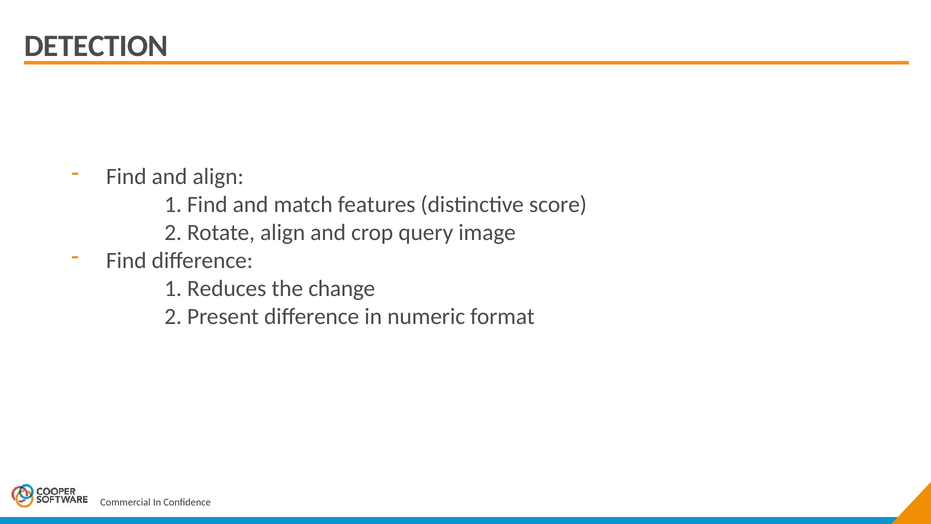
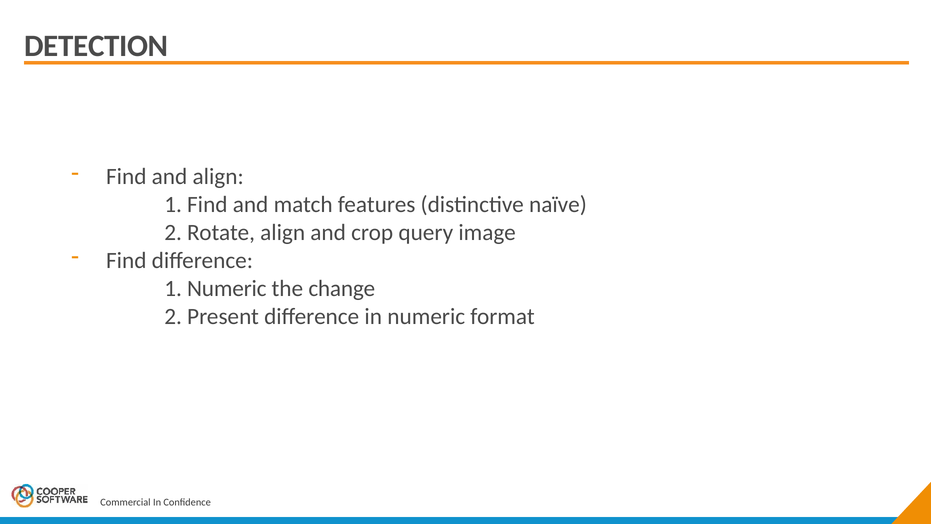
score: score -> naïve
1 Reduces: Reduces -> Numeric
